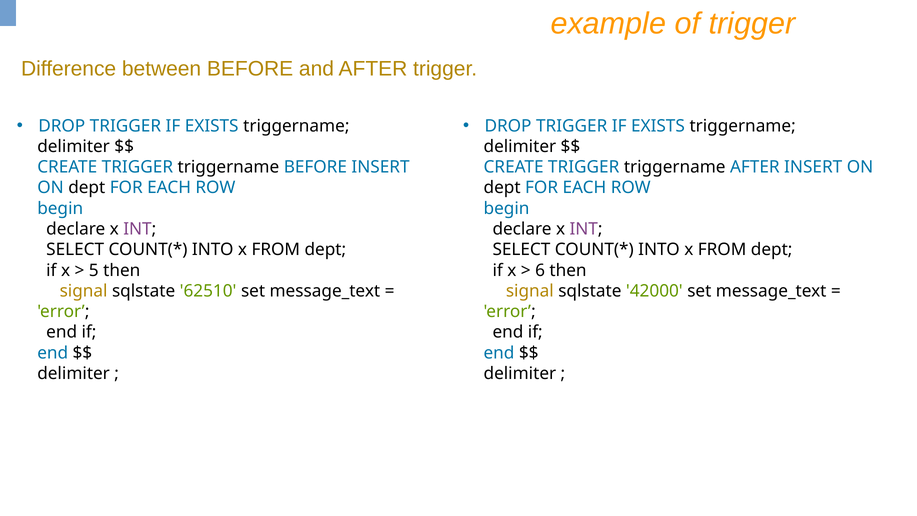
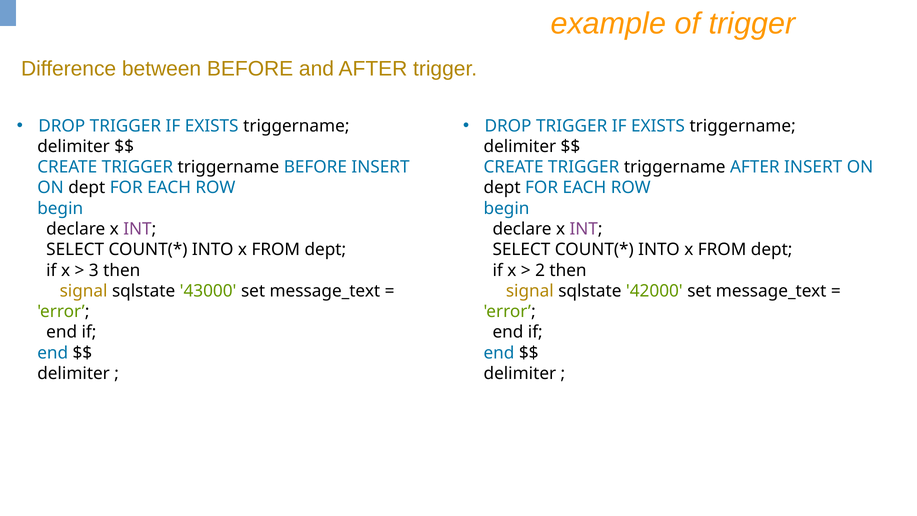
5: 5 -> 3
6: 6 -> 2
62510: 62510 -> 43000
